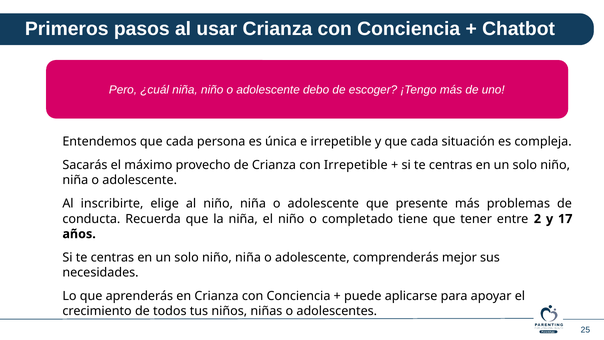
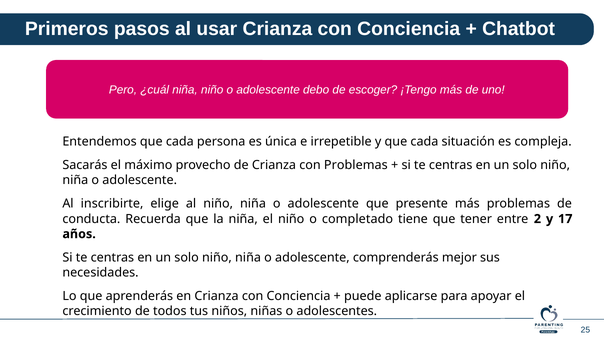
con Irrepetible: Irrepetible -> Problemas
